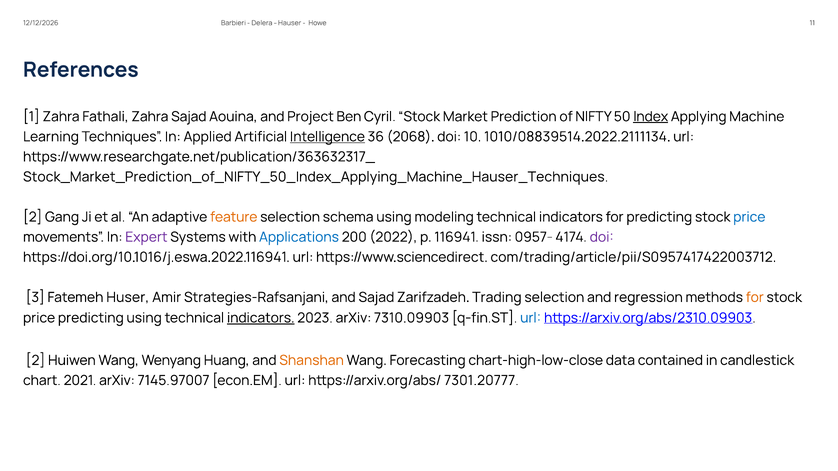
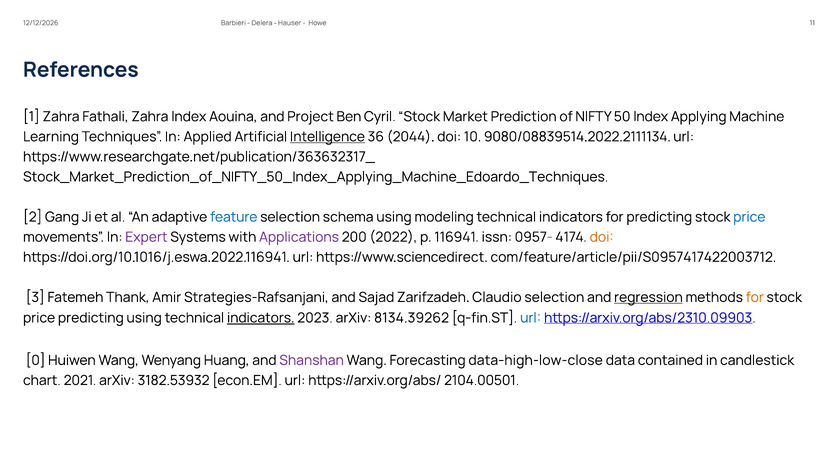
Zahra Sajad: Sajad -> Index
Index at (651, 117) underline: present -> none
2068: 2068 -> 2044
1010/08839514.2022.2111134: 1010/08839514.2022.2111134 -> 9080/08839514.2022.2111134
Stock_Market_Prediction_of_NIFTY_50_Index_Applying_Machine_Hauser_Techniques: Stock_Market_Prediction_of_NIFTY_50_Index_Applying_Machine_Hauser_Techniques -> Stock_Market_Prediction_of_NIFTY_50_Index_Applying_Machine_Edoardo_Techniques
feature colour: orange -> blue
Applications colour: blue -> purple
doi at (602, 237) colour: purple -> orange
com/trading/article/pii/S0957417422003712: com/trading/article/pii/S0957417422003712 -> com/feature/article/pii/S0957417422003712
Huser: Huser -> Thank
Trading: Trading -> Claudio
regression underline: none -> present
7310.09903: 7310.09903 -> 8134.39262
2 at (35, 361): 2 -> 0
Shanshan colour: orange -> purple
chart-high-low-close: chart-high-low-close -> data-high-low-close
7145.97007: 7145.97007 -> 3182.53932
7301.20777: 7301.20777 -> 2104.00501
